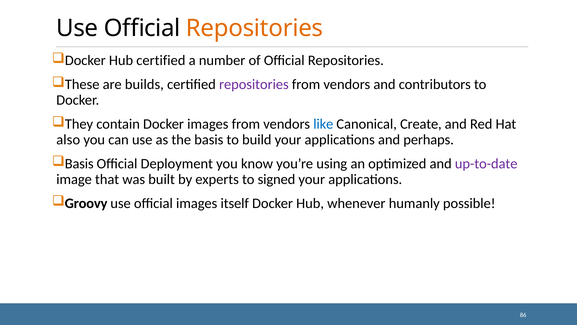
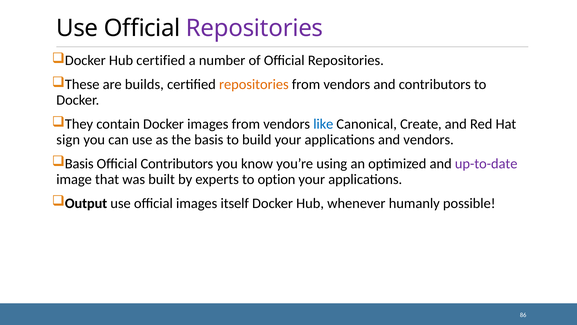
Repositories at (255, 28) colour: orange -> purple
repositories at (254, 84) colour: purple -> orange
also: also -> sign
and perhaps: perhaps -> vendors
Official Deployment: Deployment -> Contributors
signed: signed -> option
Groovy: Groovy -> Output
